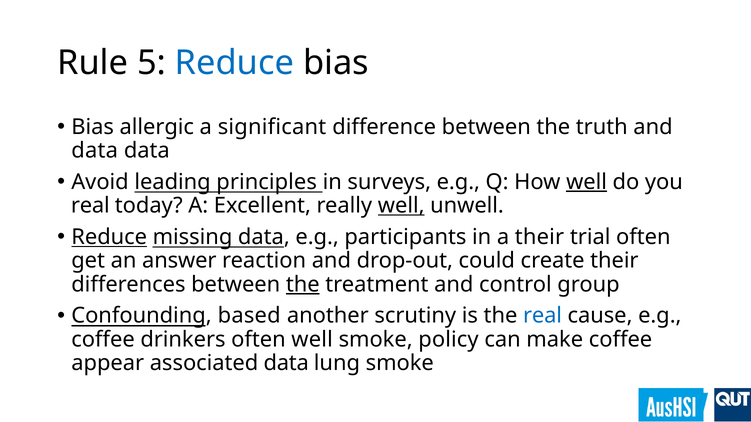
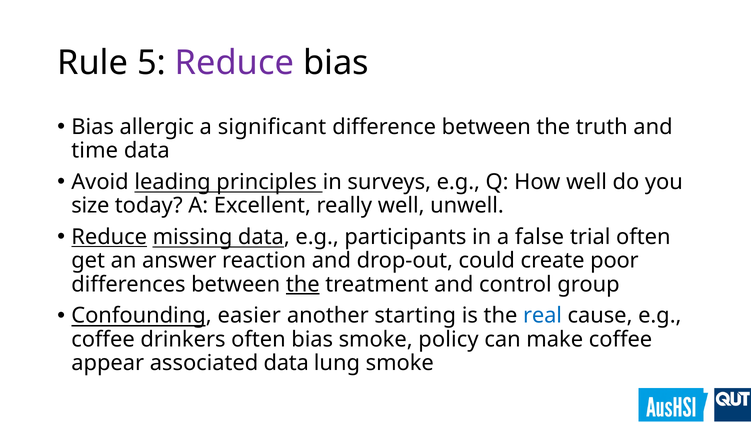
Reduce at (235, 63) colour: blue -> purple
data at (95, 151): data -> time
well at (587, 182) underline: present -> none
real at (90, 206): real -> size
well at (401, 206) underline: present -> none
a their: their -> false
create their: their -> poor
based: based -> easier
scrutiny: scrutiny -> starting
often well: well -> bias
